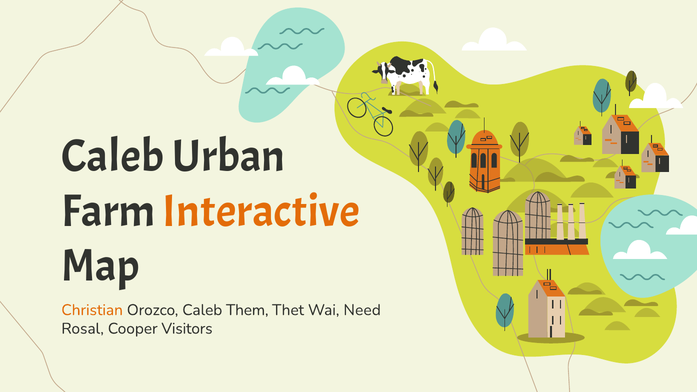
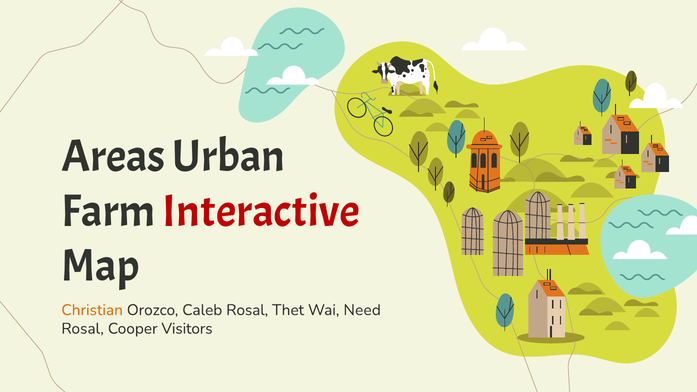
Caleb at (113, 156): Caleb -> Areas
Interactive colour: orange -> red
Caleb Them: Them -> Rosal
